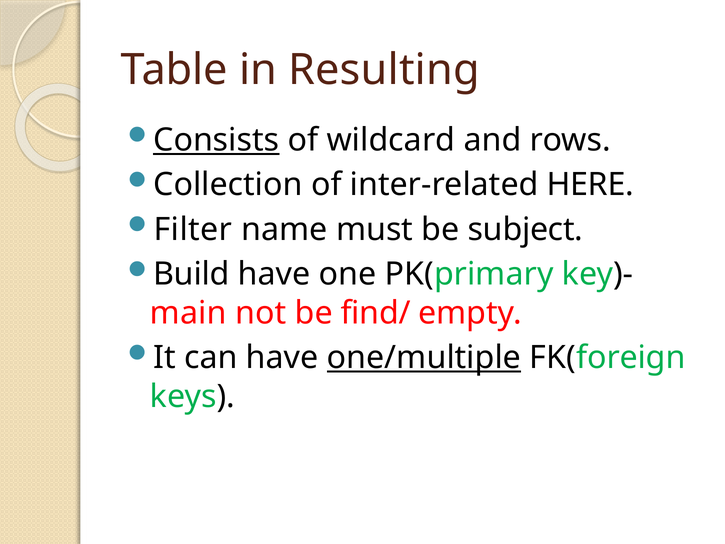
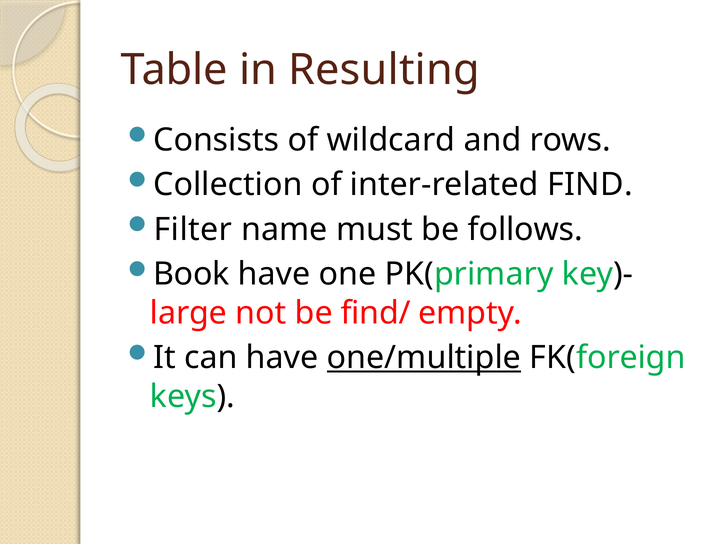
Consists underline: present -> none
HERE: HERE -> FIND
subject: subject -> follows
Build: Build -> Book
main: main -> large
